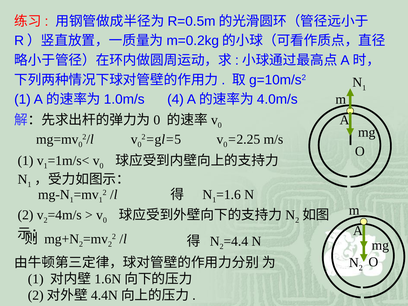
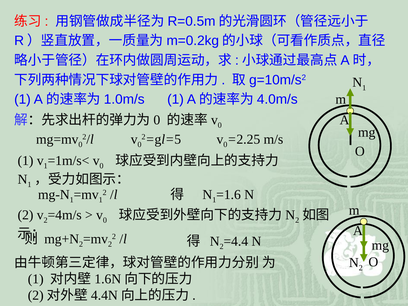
4 at (176, 100): 4 -> 1
